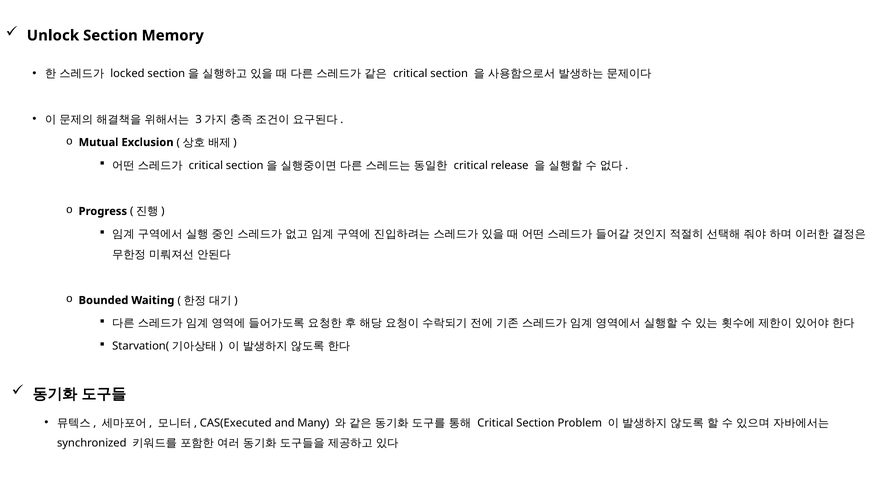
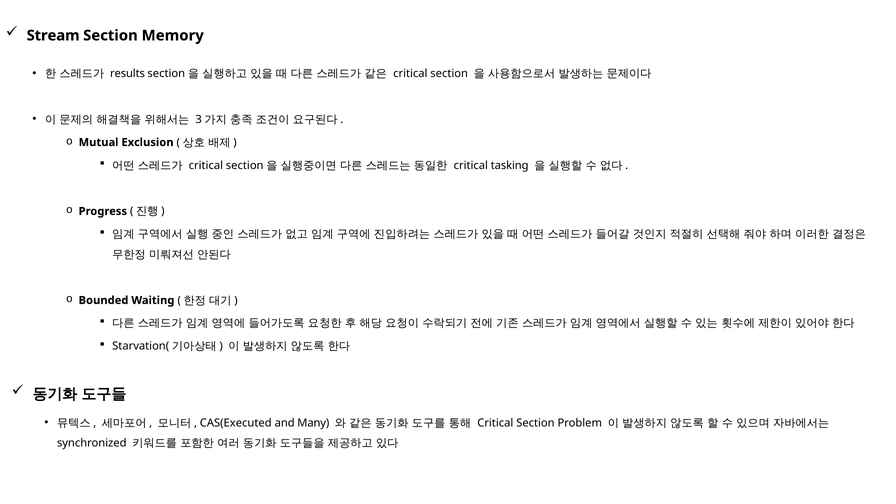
Unlock: Unlock -> Stream
locked: locked -> results
release: release -> tasking
